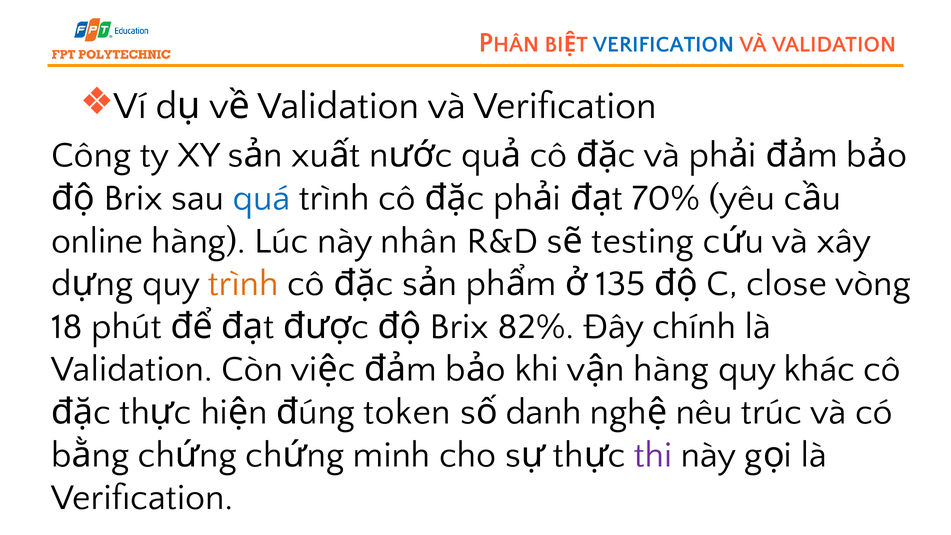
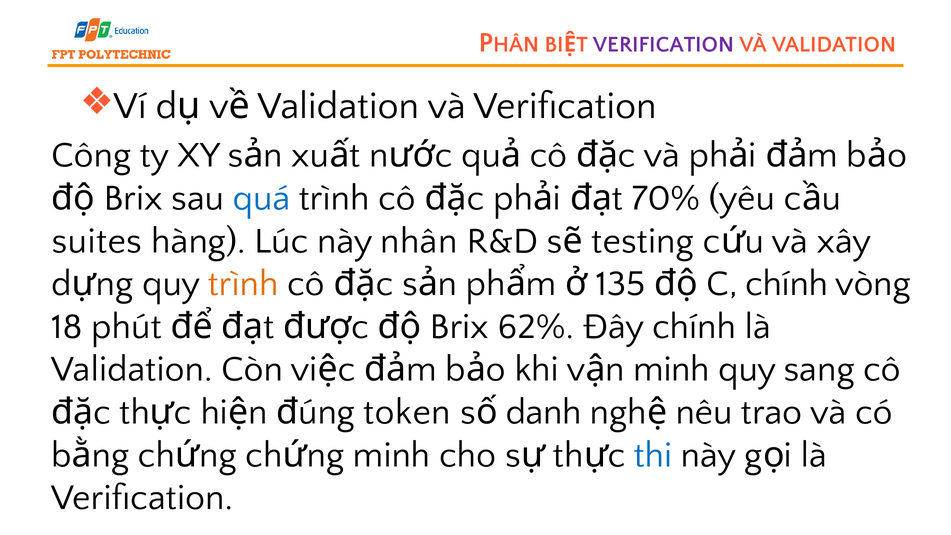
VERIFICATION at (664, 44) colour: blue -> purple
online: online -> suites
C close: close -> chính
82%: 82% -> 62%
hàng at (671, 369): hàng -> minh
khác: khác -> sang
trúc: trúc -> trao
thi colour: purple -> blue
